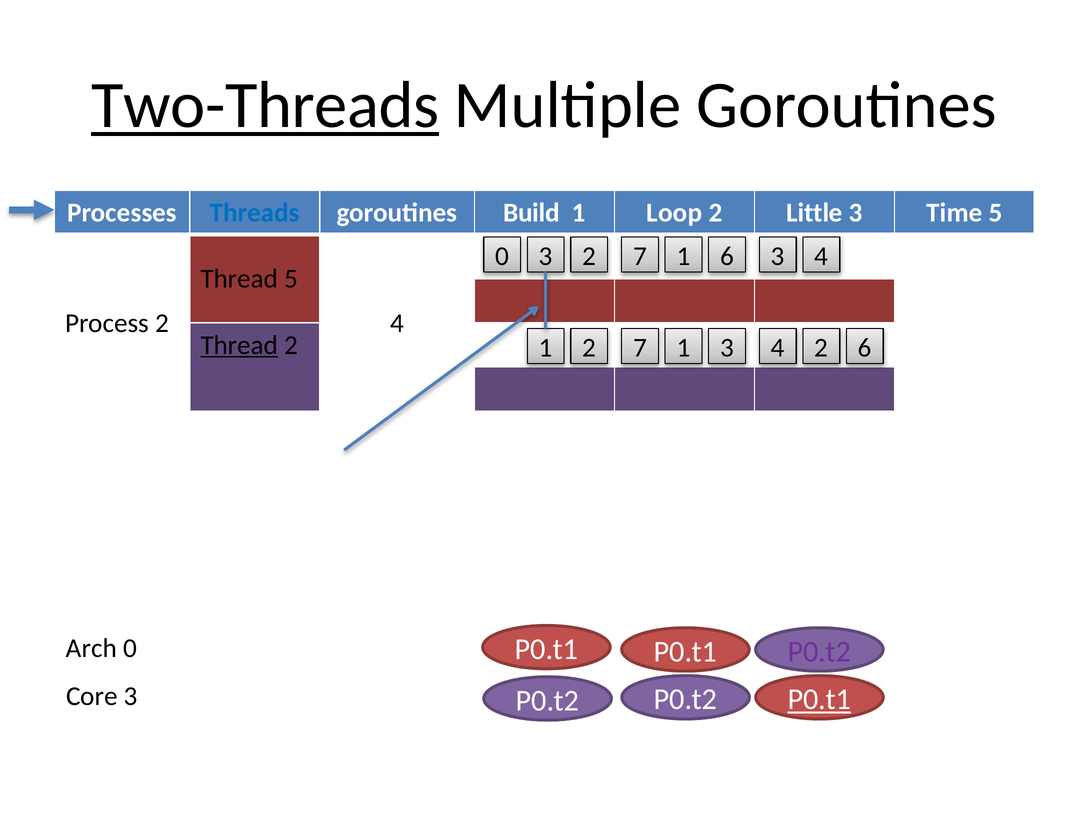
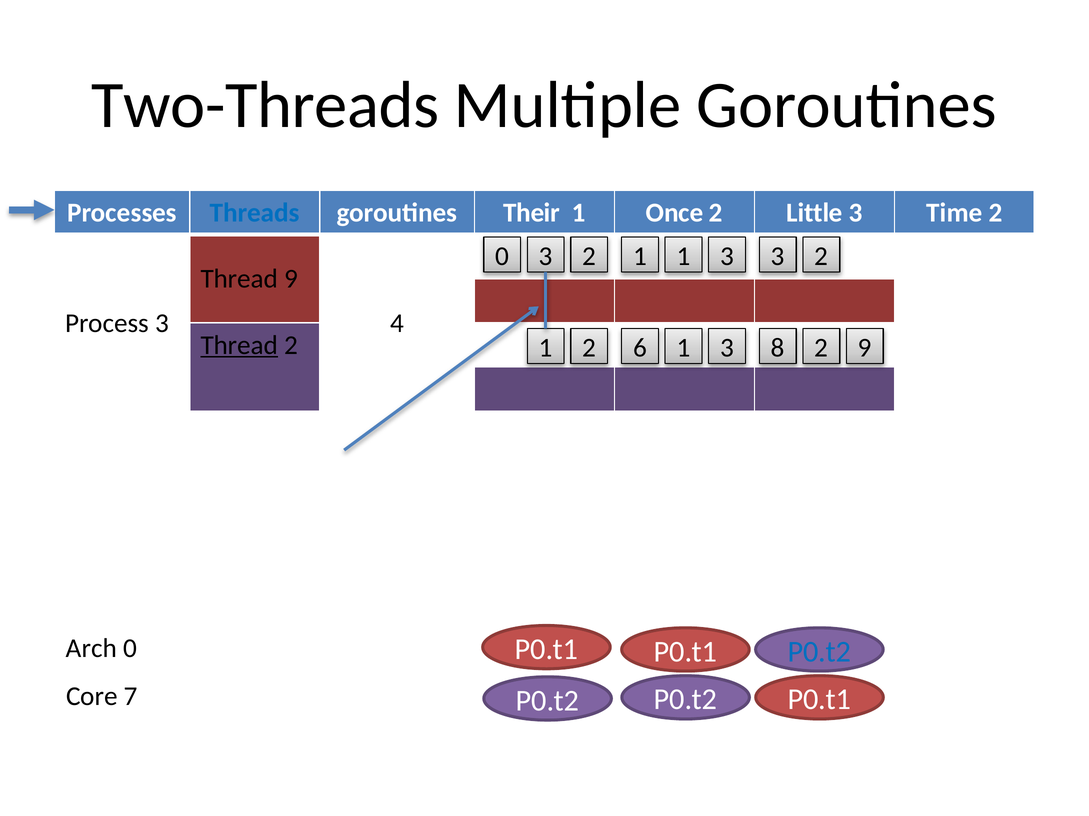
Two-Threads underline: present -> none
Build: Build -> Their
Loop: Loop -> Once
Time 5: 5 -> 2
7 at (640, 257): 7 -> 1
6 at (727, 257): 6 -> 3
4 at (821, 257): 4 -> 2
Thread 5: 5 -> 9
Process 2: 2 -> 3
7 at (640, 348): 7 -> 6
1 3 4: 4 -> 8
2 6: 6 -> 9
P0.t2 at (819, 652) colour: purple -> blue
Core 3: 3 -> 7
P0.t1 at (819, 700) underline: present -> none
